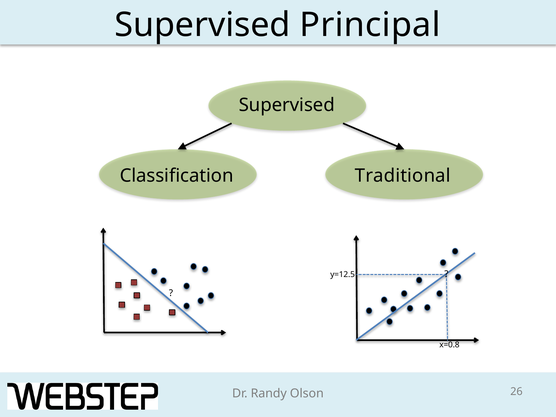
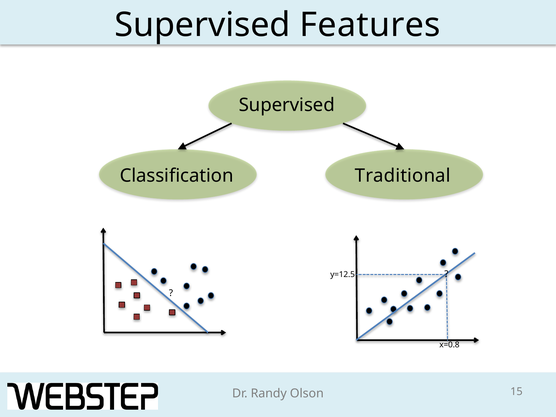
Principal: Principal -> Features
26: 26 -> 15
